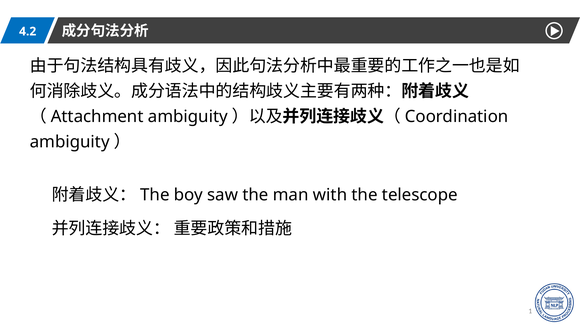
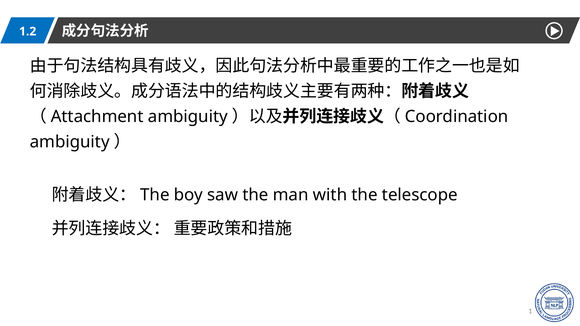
4.2: 4.2 -> 1.2
